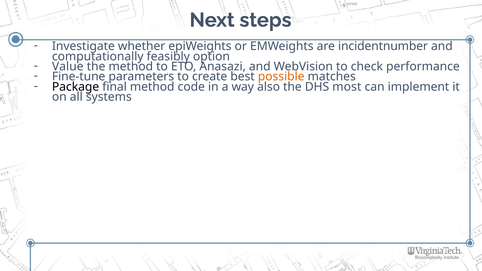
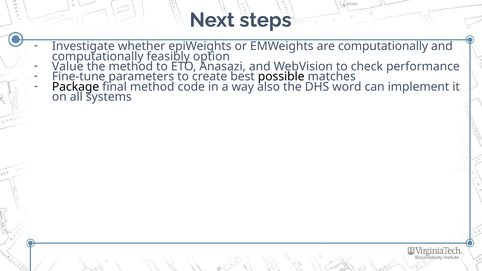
are incidentnumber: incidentnumber -> computationally
possible colour: orange -> black
most: most -> word
